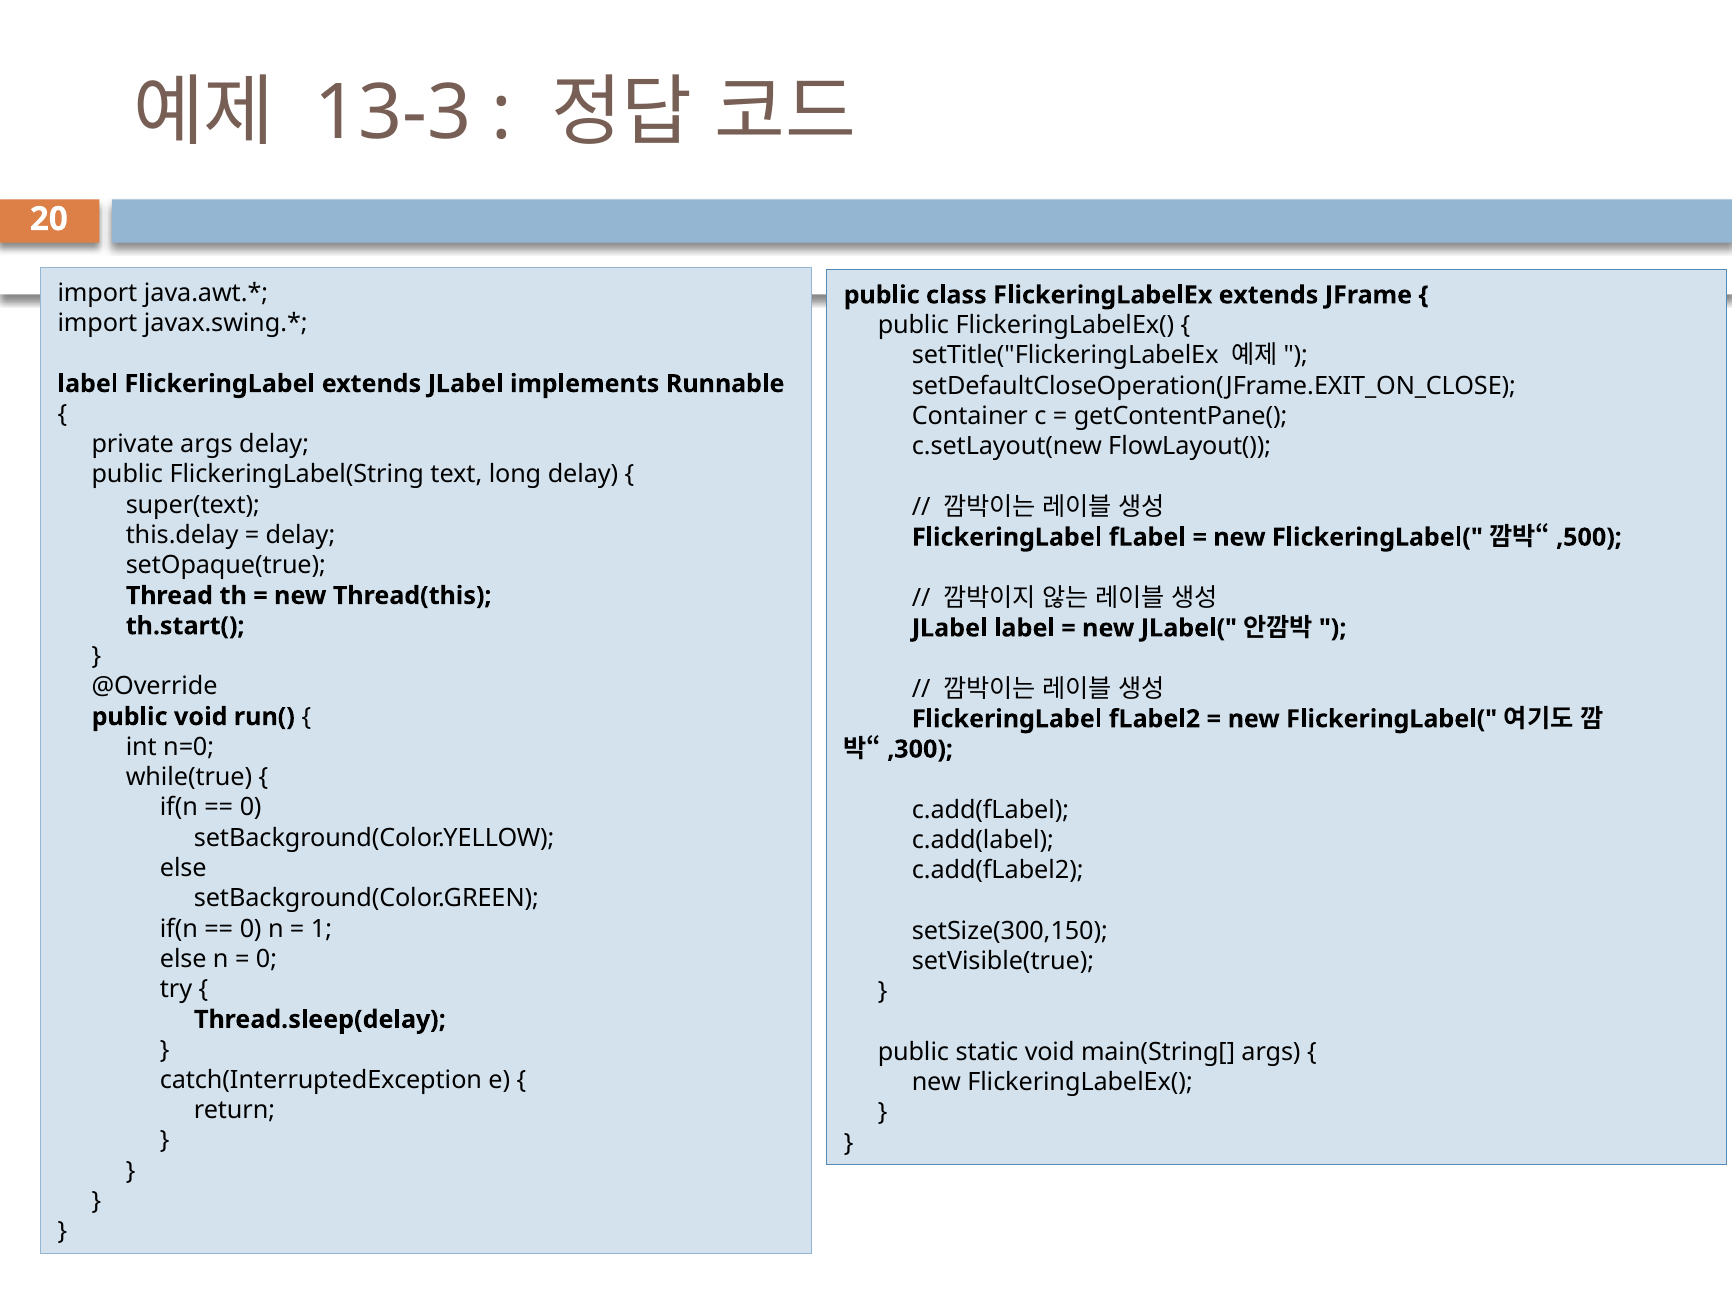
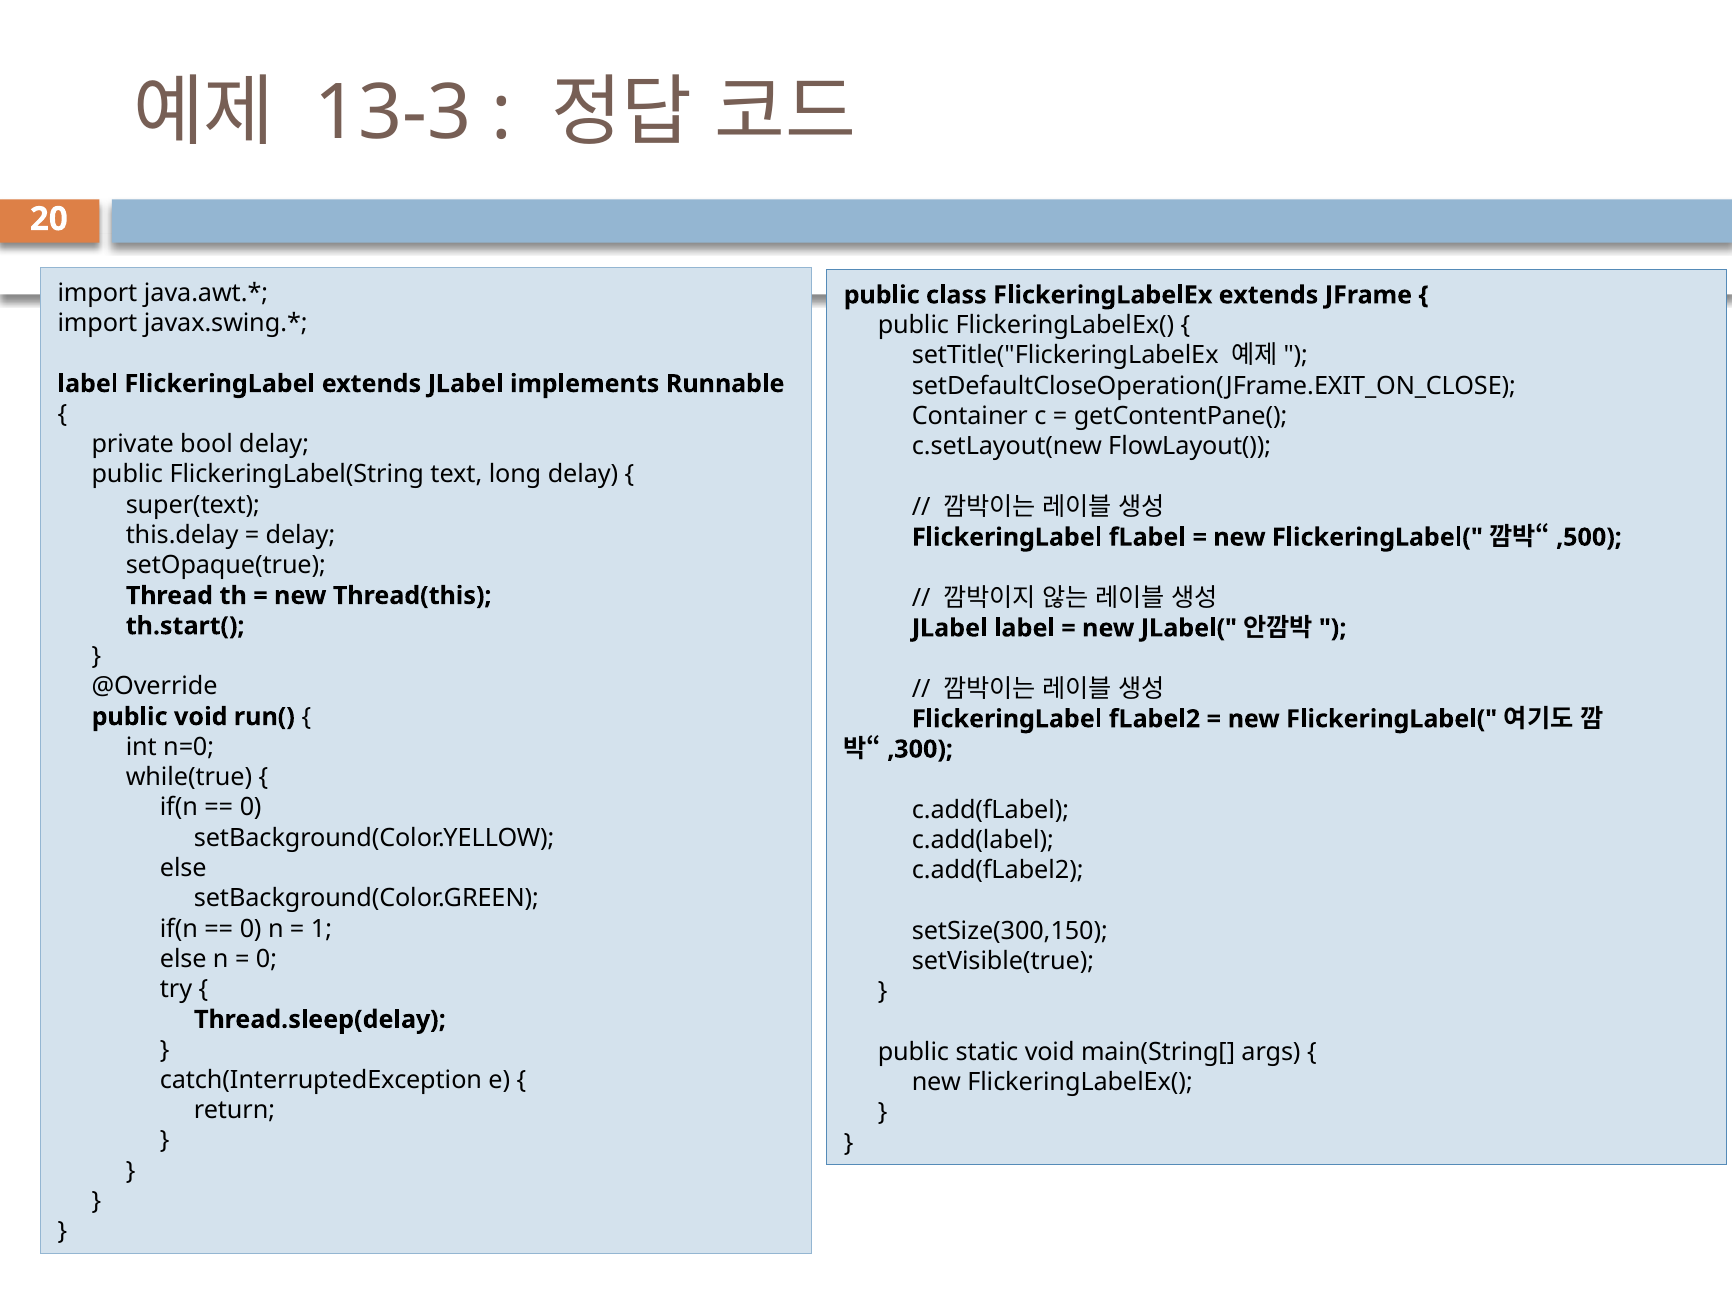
private args: args -> bool
